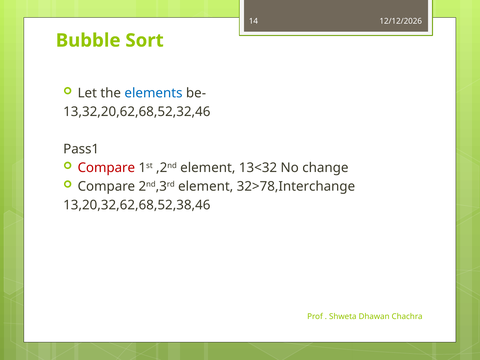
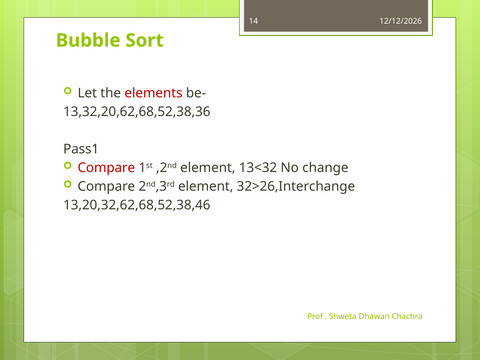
elements colour: blue -> red
13,32,20,62,68,52,32,46: 13,32,20,62,68,52,32,46 -> 13,32,20,62,68,52,38,36
32>78,Interchange: 32>78,Interchange -> 32>26,Interchange
